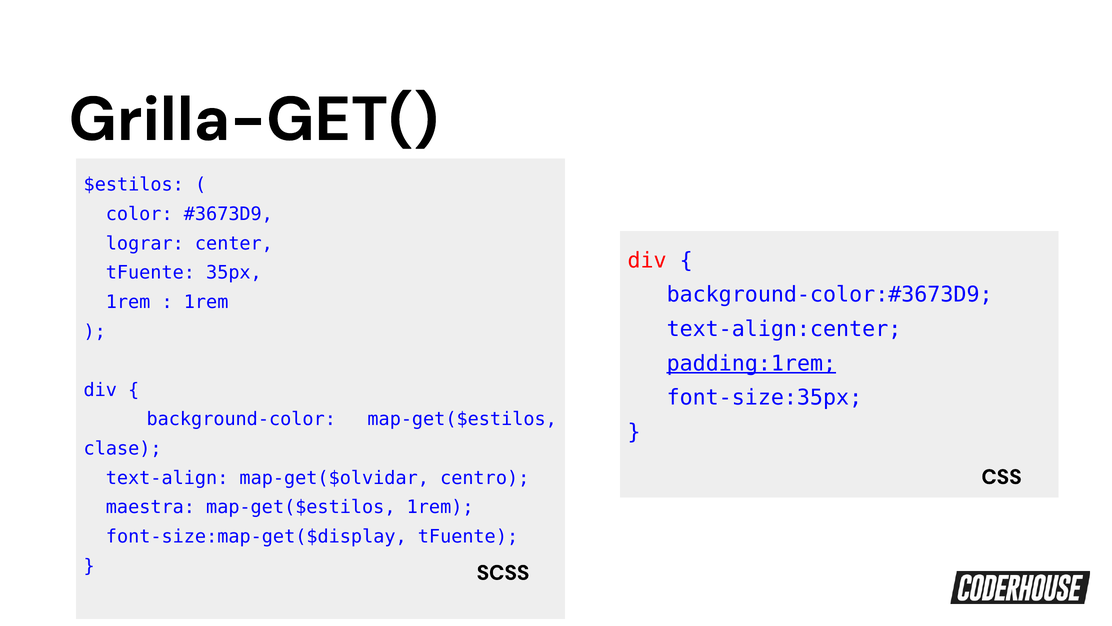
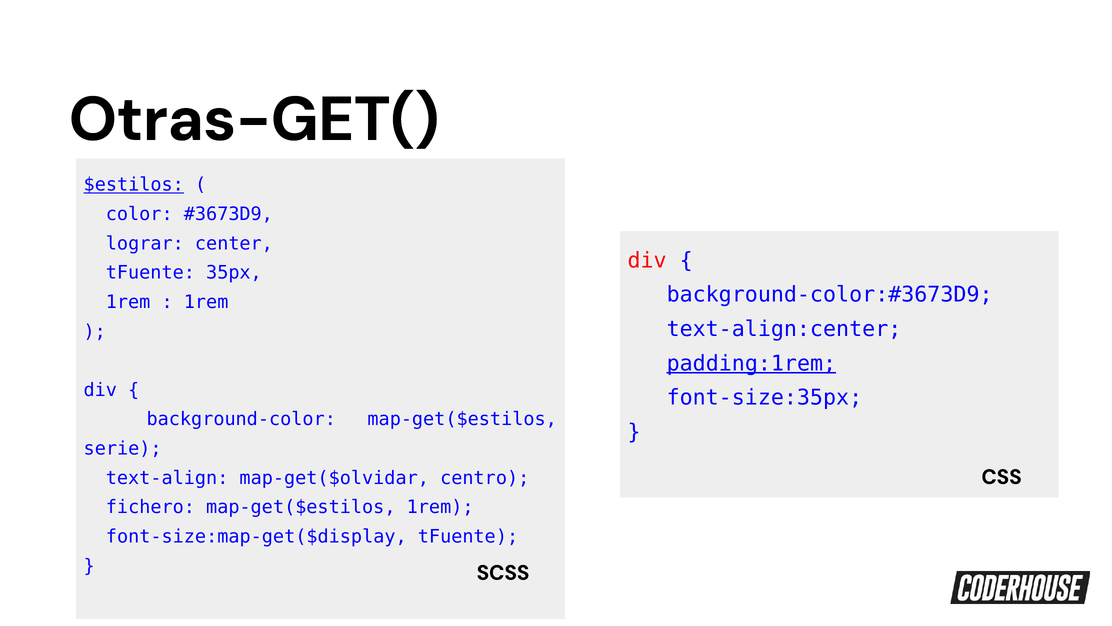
Grilla-GET(: Grilla-GET( -> Otras-GET(
$estilos underline: none -> present
clase: clase -> serie
maestra: maestra -> fichero
